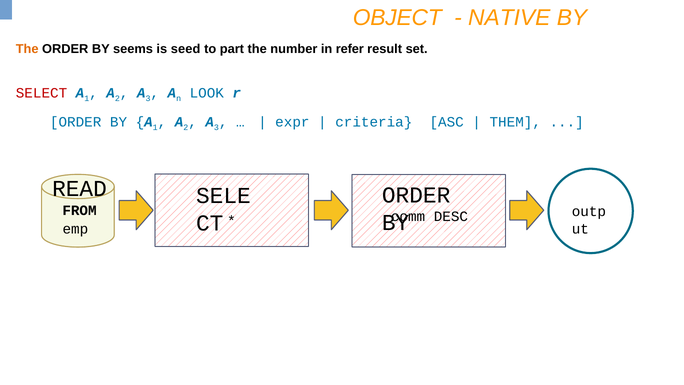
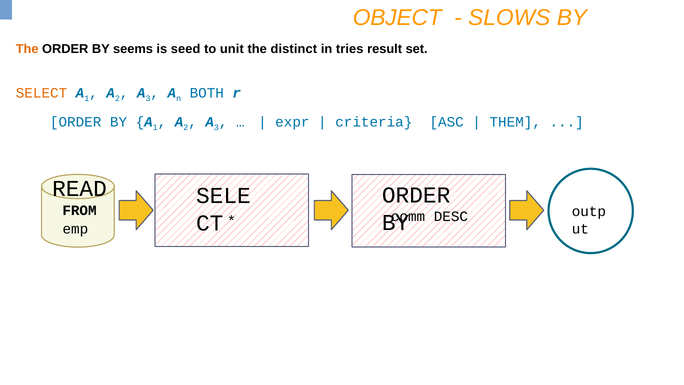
NATIVE: NATIVE -> SLOWS
part: part -> unit
number: number -> distinct
refer: refer -> tries
SELECT colour: red -> orange
LOOK: LOOK -> BOTH
